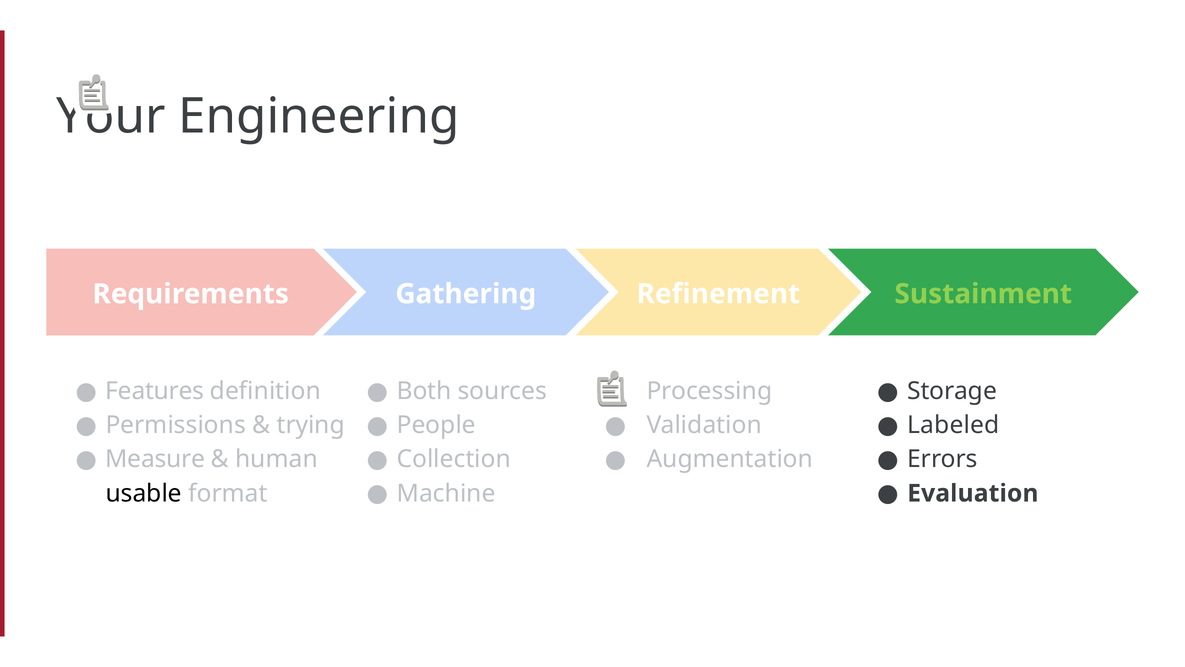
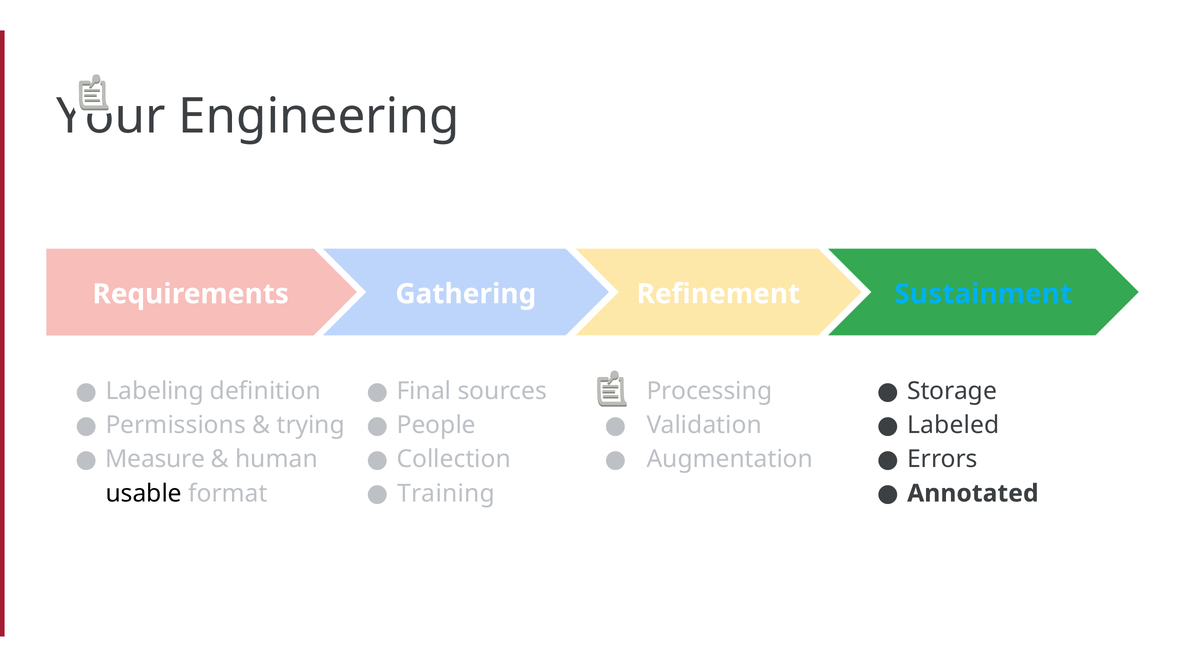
Sustainment colour: light green -> light blue
Features: Features -> Labeling
Both: Both -> Final
Machine: Machine -> Training
Evaluation: Evaluation -> Annotated
